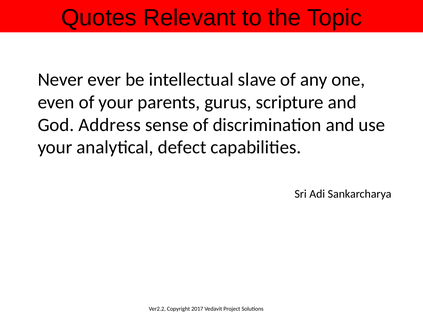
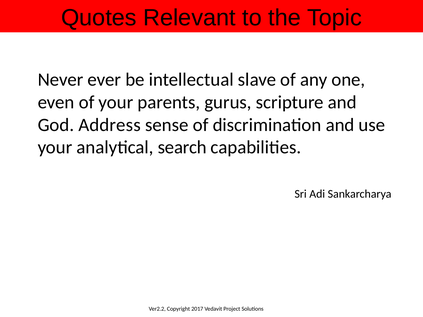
defect: defect -> search
